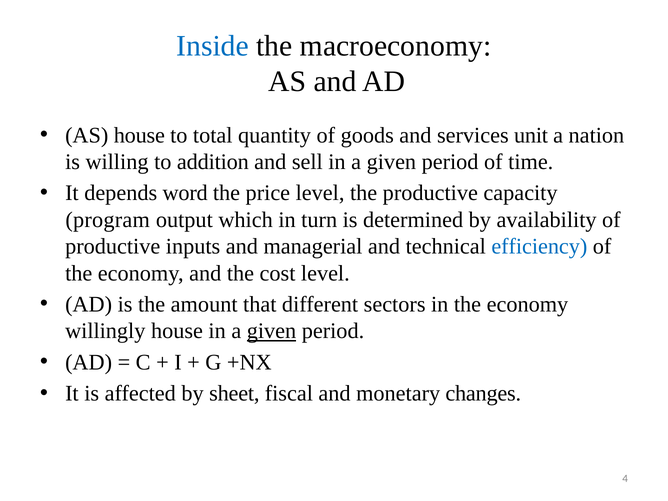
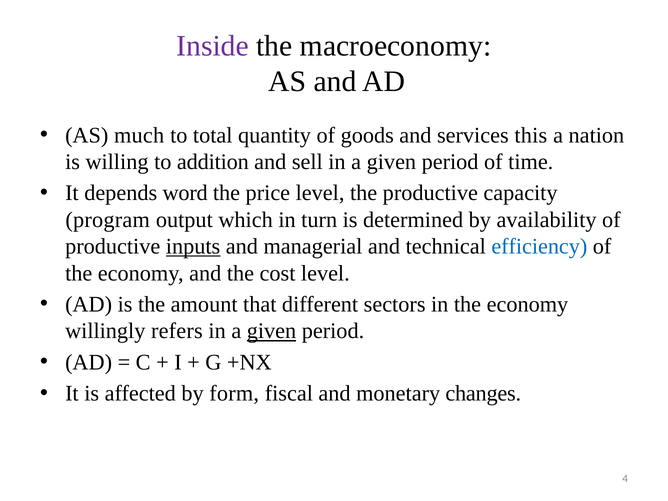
Inside colour: blue -> purple
AS house: house -> much
unit: unit -> this
inputs underline: none -> present
willingly house: house -> refers
sheet: sheet -> form
